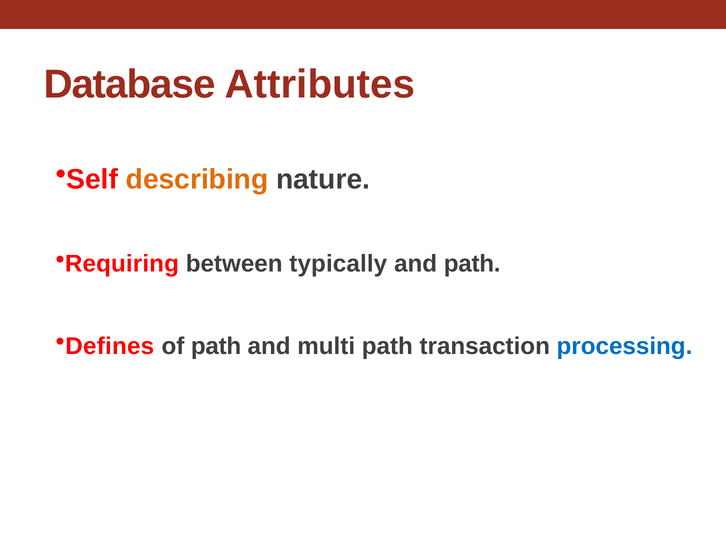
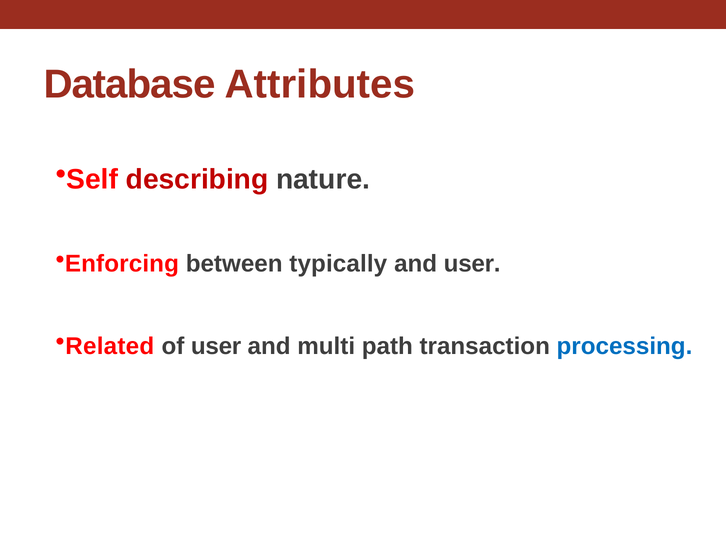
describing colour: orange -> red
Requiring: Requiring -> Enforcing
and path: path -> user
Defines: Defines -> Related
of path: path -> user
